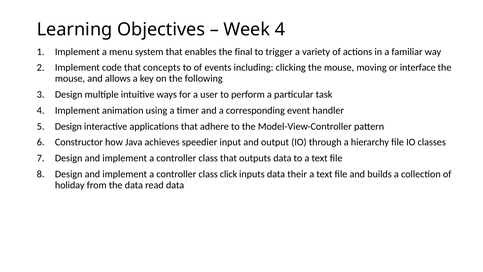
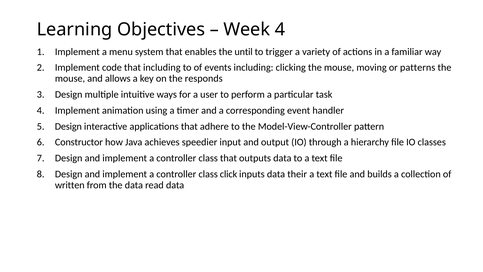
final: final -> until
that concepts: concepts -> including
interface: interface -> patterns
following: following -> responds
holiday: holiday -> written
